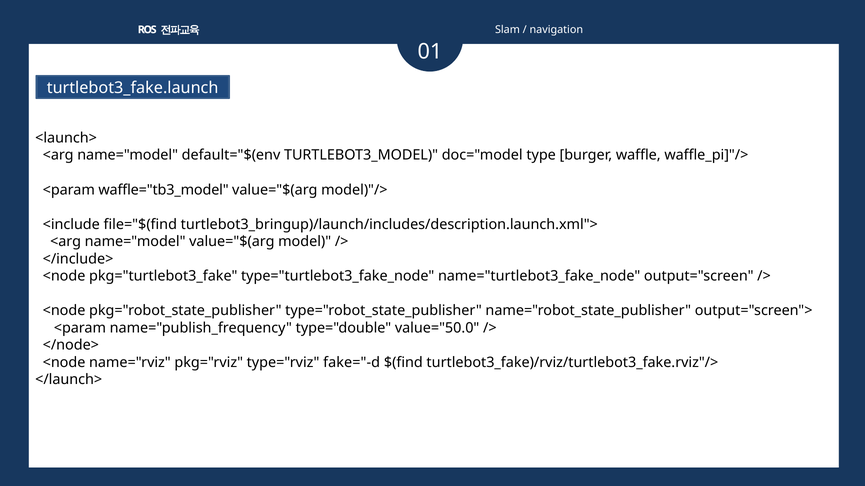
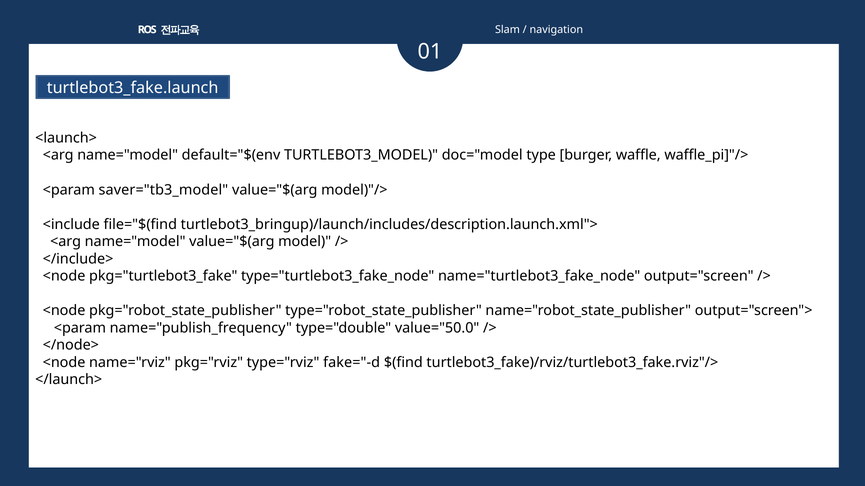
waffle="tb3_model: waffle="tb3_model -> saver="tb3_model
